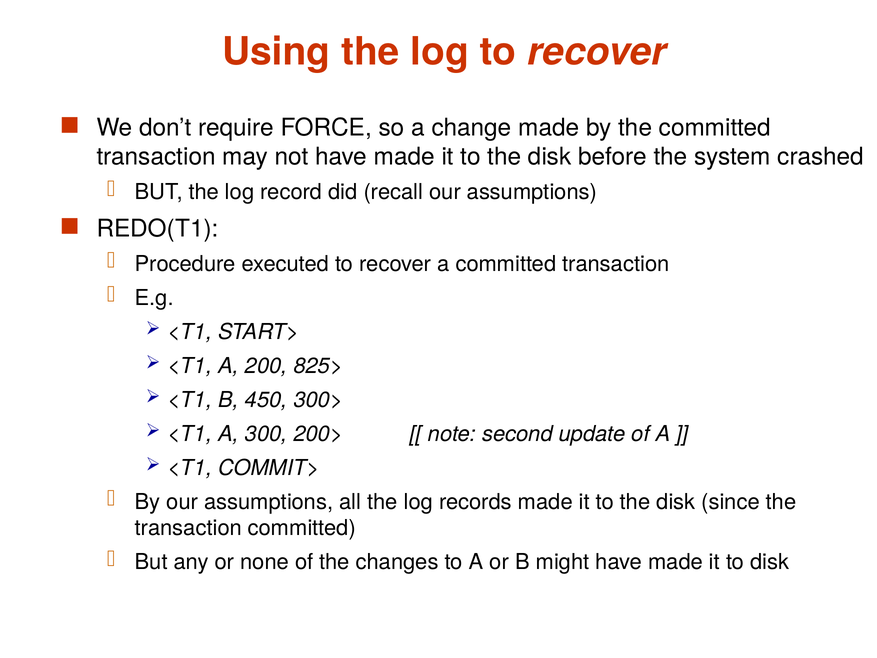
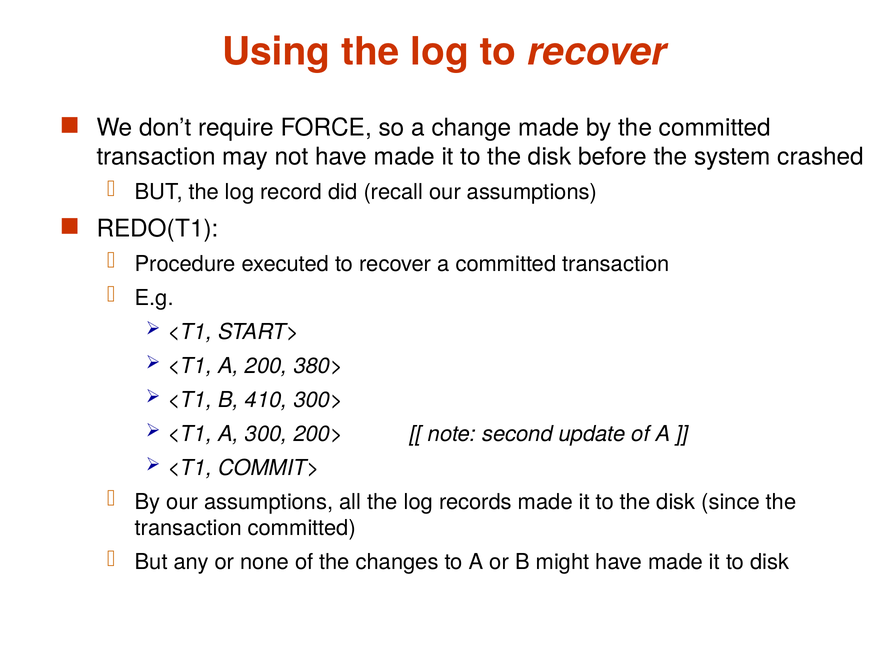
825>: 825> -> 380>
450: 450 -> 410
